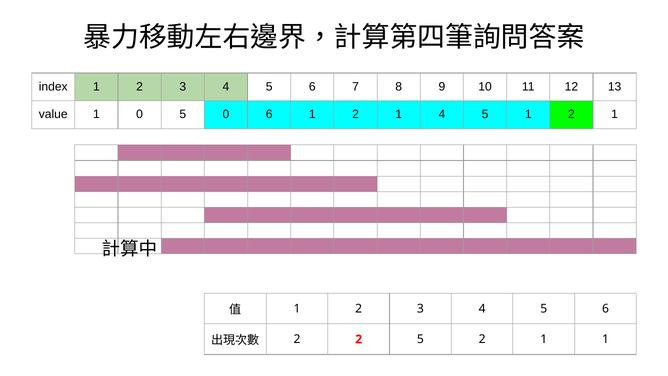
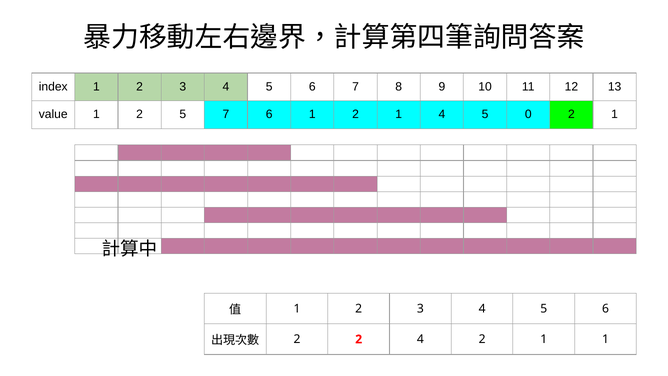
value 1 0: 0 -> 2
5 0: 0 -> 7
5 1: 1 -> 0
2 5: 5 -> 4
